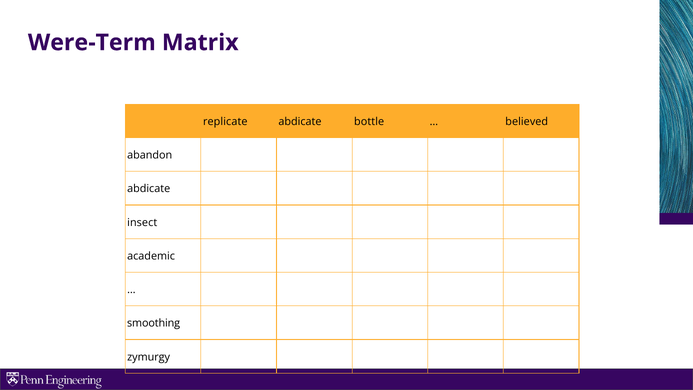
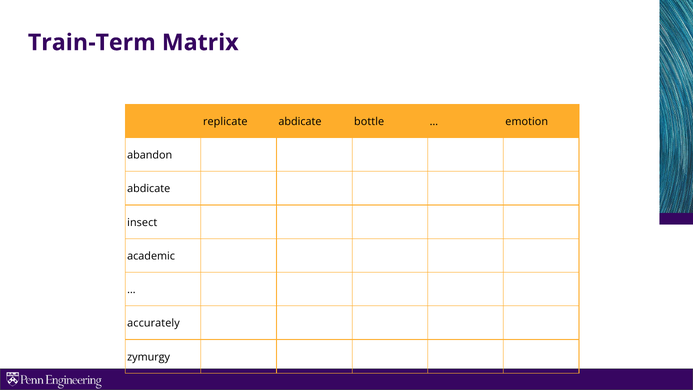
Were-Term: Were-Term -> Train-Term
believed: believed -> emotion
smoothing: smoothing -> accurately
